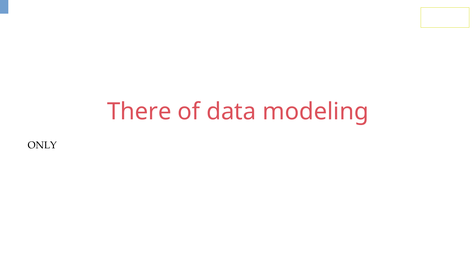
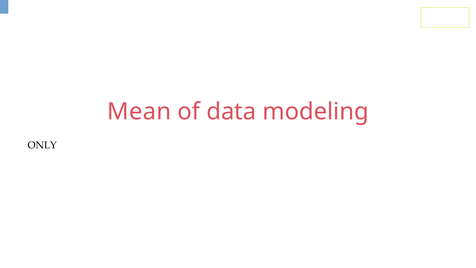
There: There -> Mean
